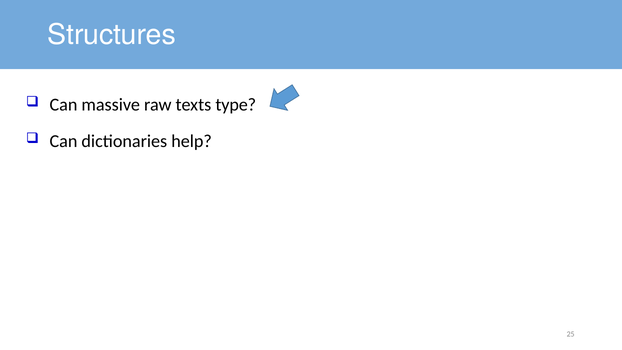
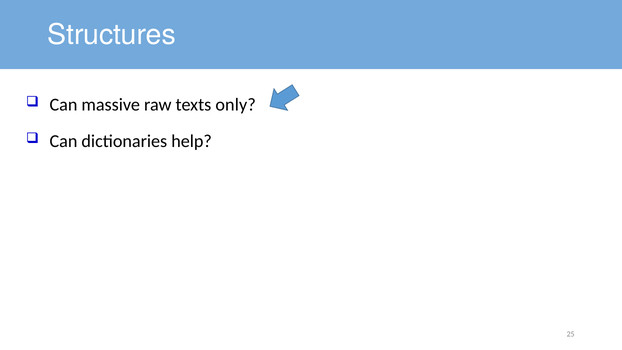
type: type -> only
